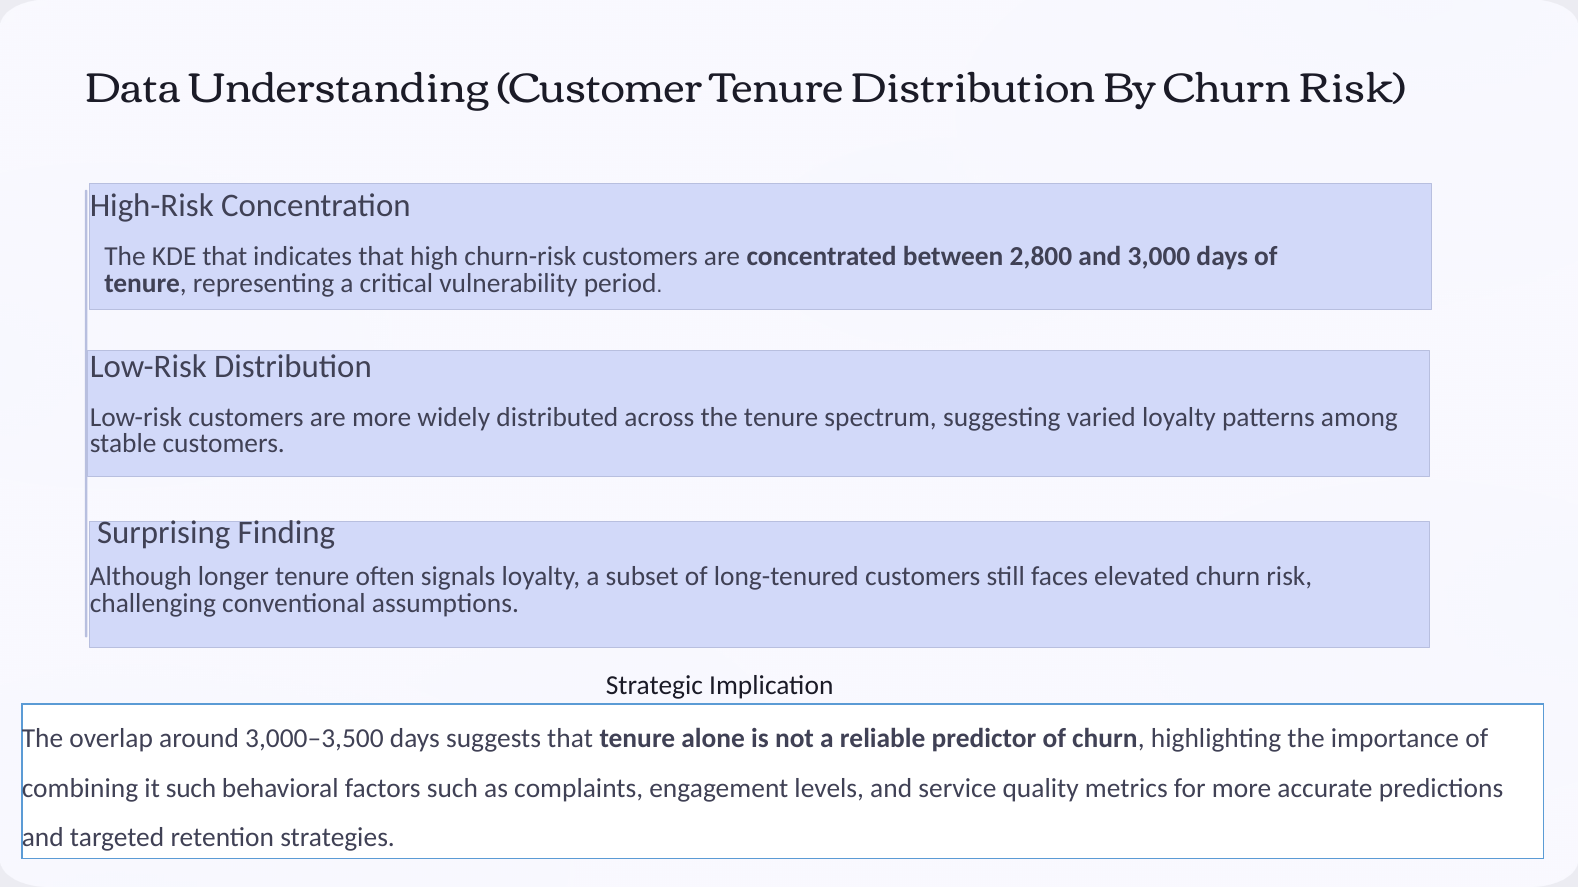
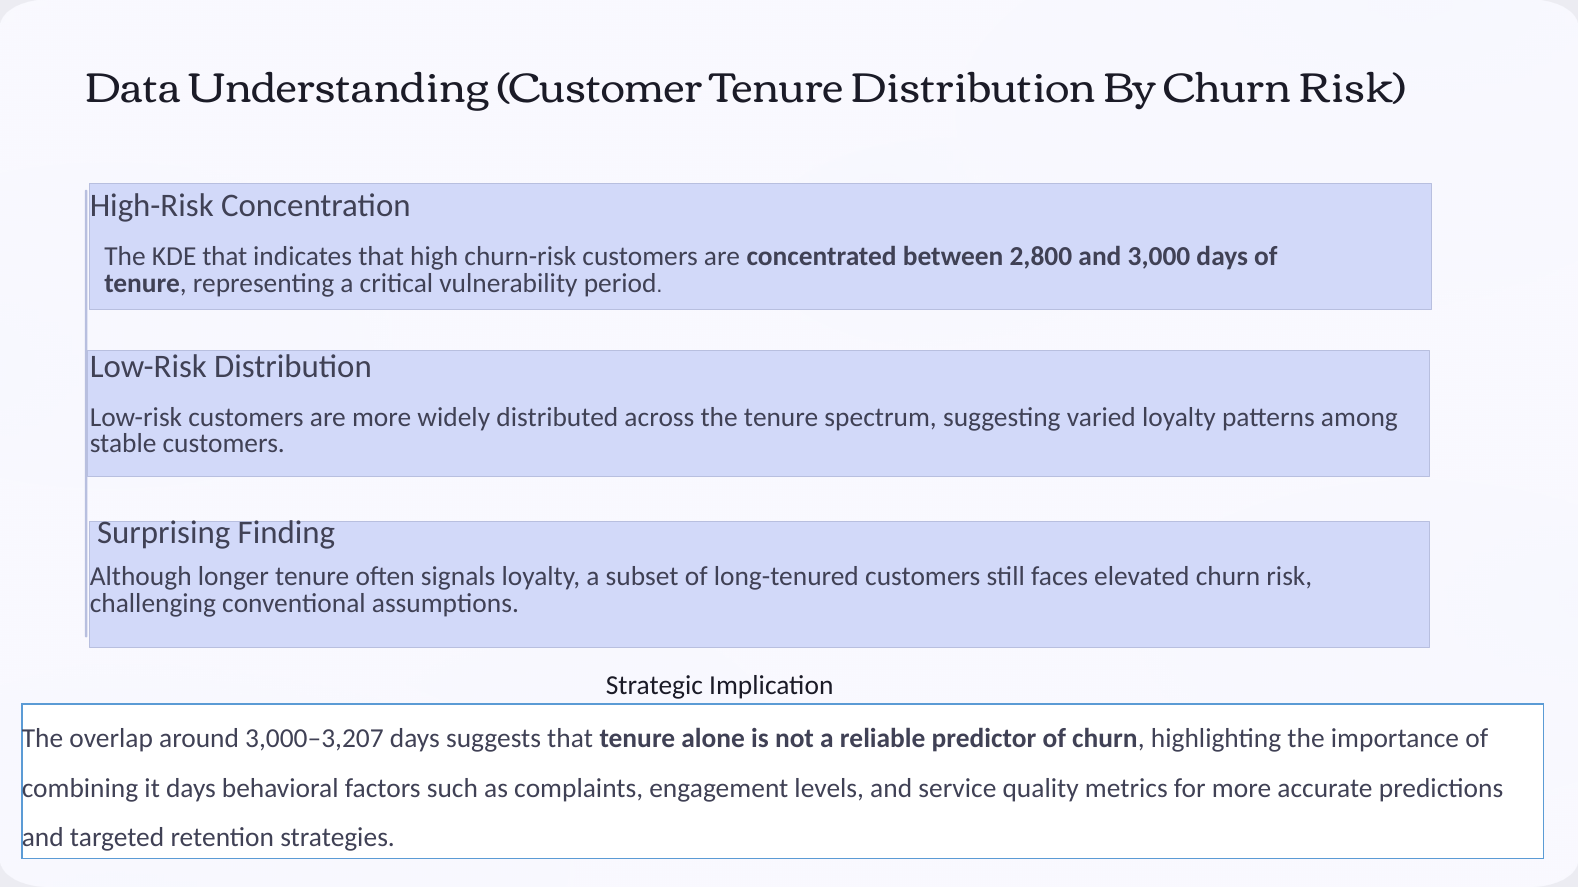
3,000–3,500: 3,000–3,500 -> 3,000–3,207
it such: such -> days
